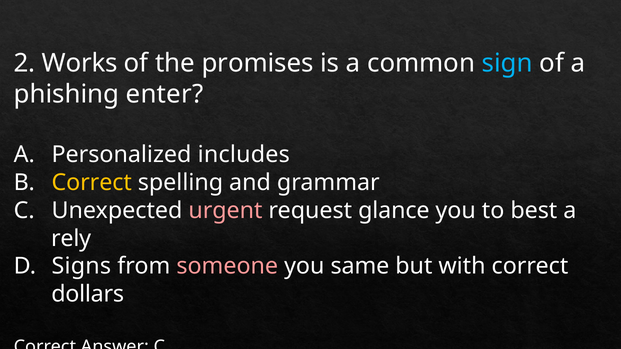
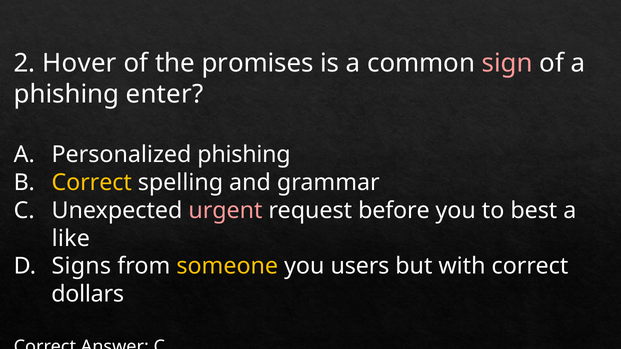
Works: Works -> Hover
sign colour: light blue -> pink
Personalized includes: includes -> phishing
glance: glance -> before
rely: rely -> like
someone colour: pink -> yellow
same: same -> users
